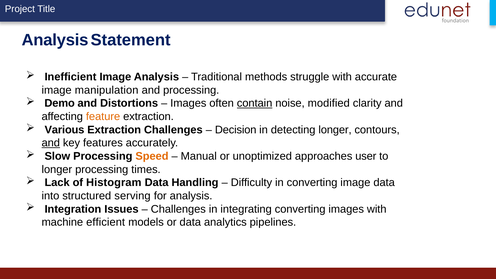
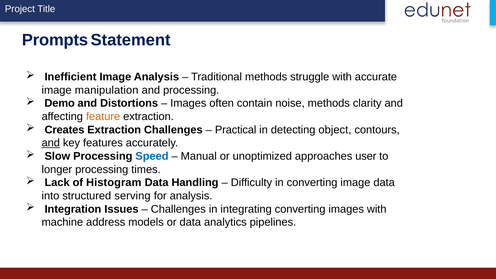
Analysis at (55, 40): Analysis -> Prompts
contain underline: present -> none
noise modified: modified -> methods
Various: Various -> Creates
Decision: Decision -> Practical
detecting longer: longer -> object
Speed colour: orange -> blue
efficient: efficient -> address
